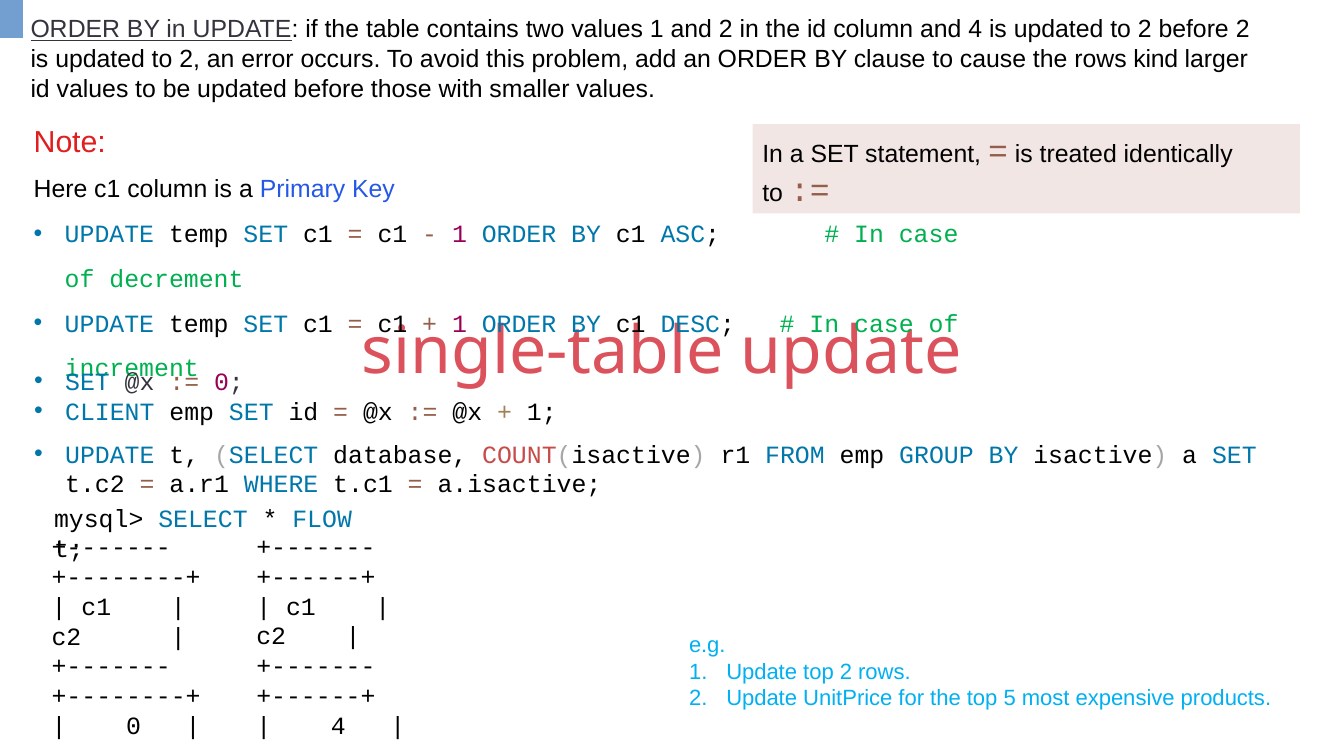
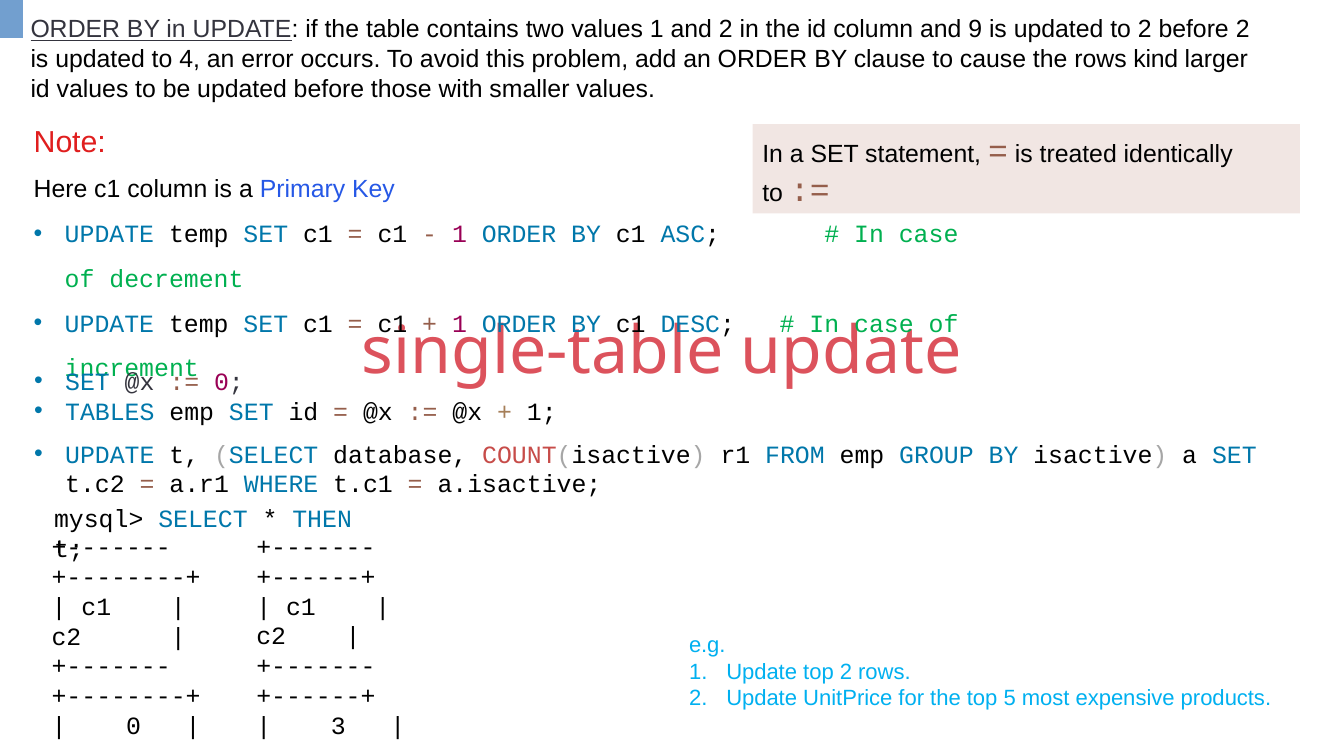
and 4: 4 -> 9
2 at (190, 59): 2 -> 4
CLIENT: CLIENT -> TABLES
FLOW: FLOW -> THEN
4 at (338, 726): 4 -> 3
